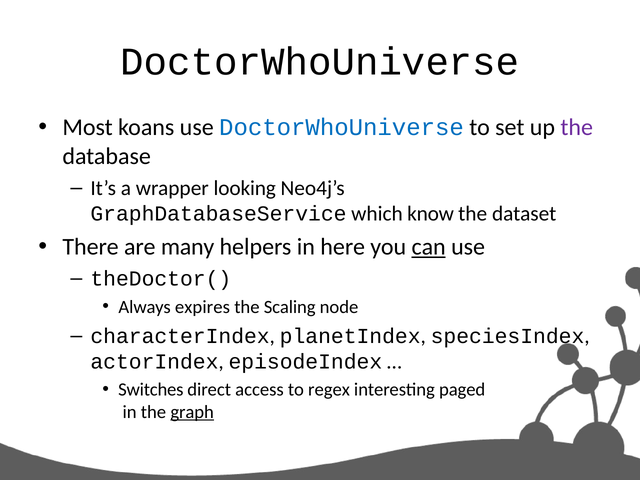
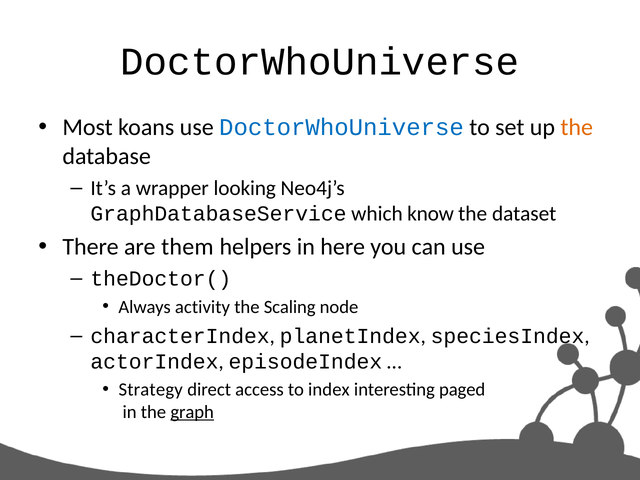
the at (577, 127) colour: purple -> orange
many: many -> them
can underline: present -> none
expires: expires -> activity
Switches: Switches -> Strategy
regex: regex -> index
